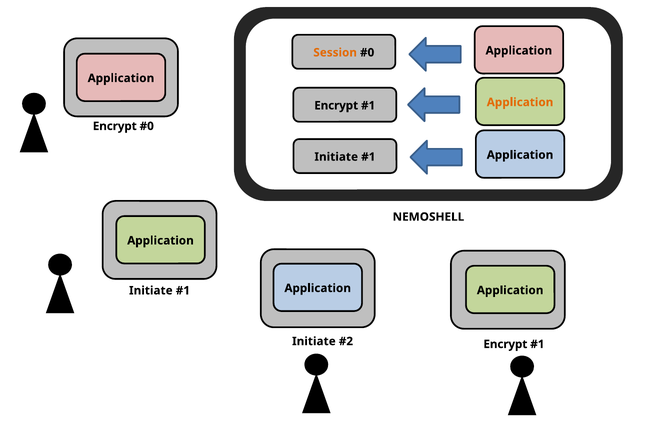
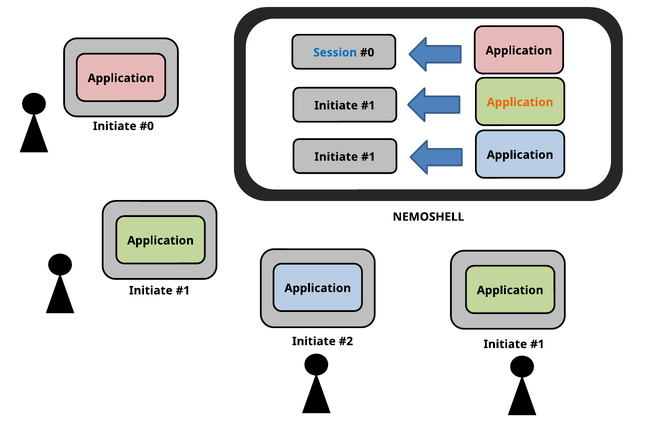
Session colour: orange -> blue
Encrypt at (336, 106): Encrypt -> Initiate
Encrypt at (115, 126): Encrypt -> Initiate
Encrypt at (505, 344): Encrypt -> Initiate
